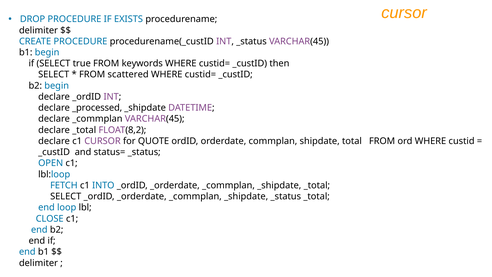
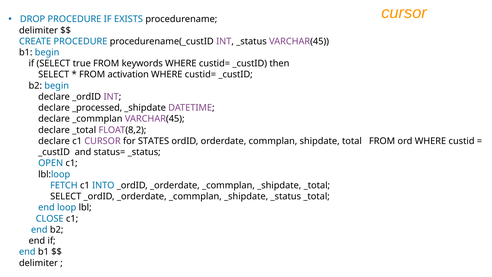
scattered: scattered -> activation
QUOTE: QUOTE -> STATES
